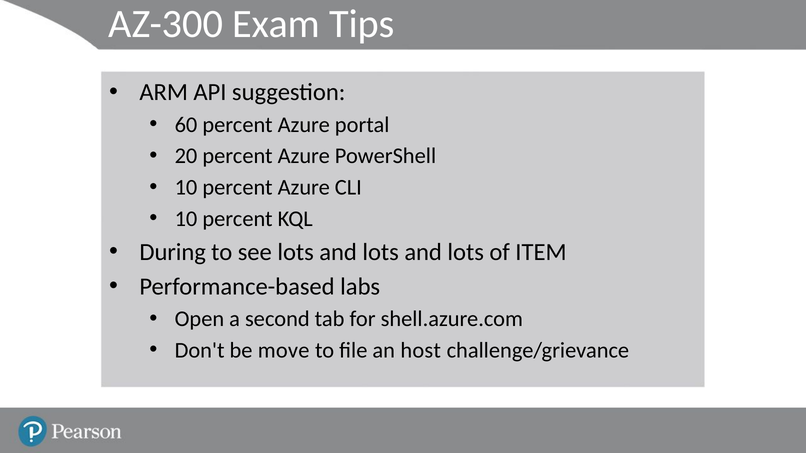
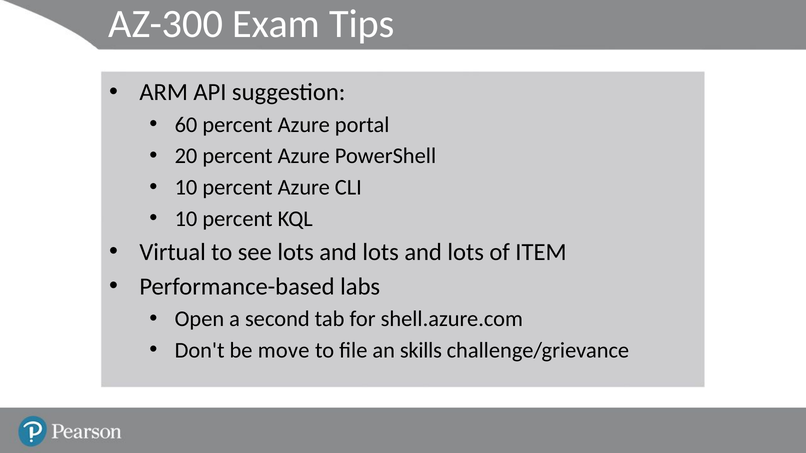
During: During -> Virtual
host: host -> skills
